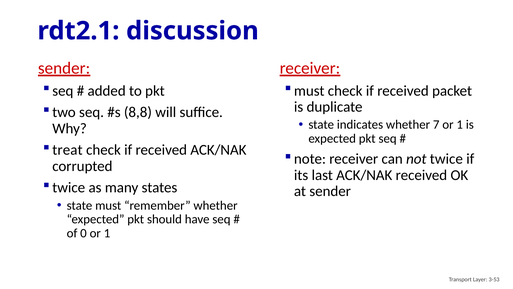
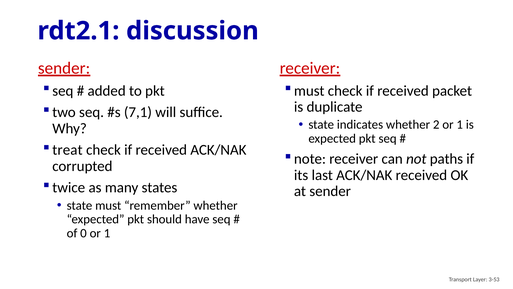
8,8: 8,8 -> 7,1
7: 7 -> 2
not twice: twice -> paths
